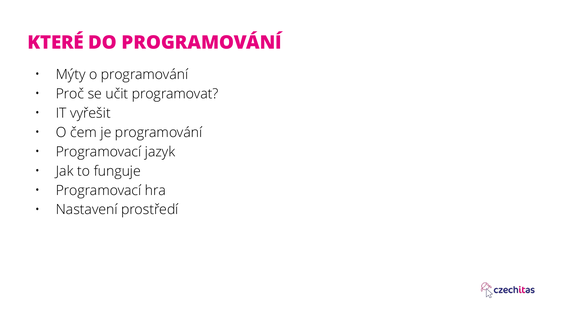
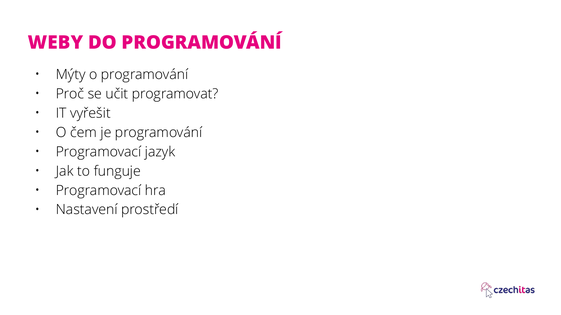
KTERÉ: KTERÉ -> WEBY
